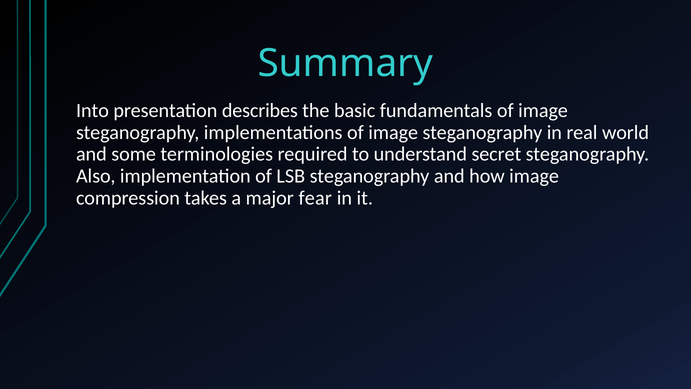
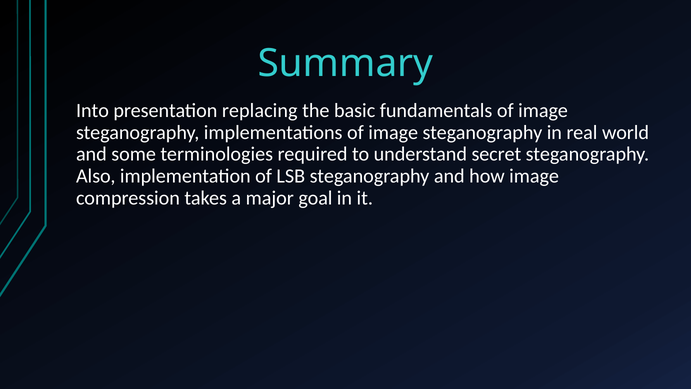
describes: describes -> replacing
fear: fear -> goal
